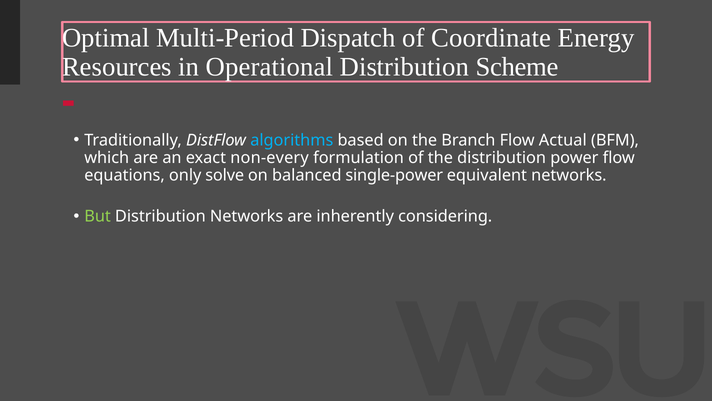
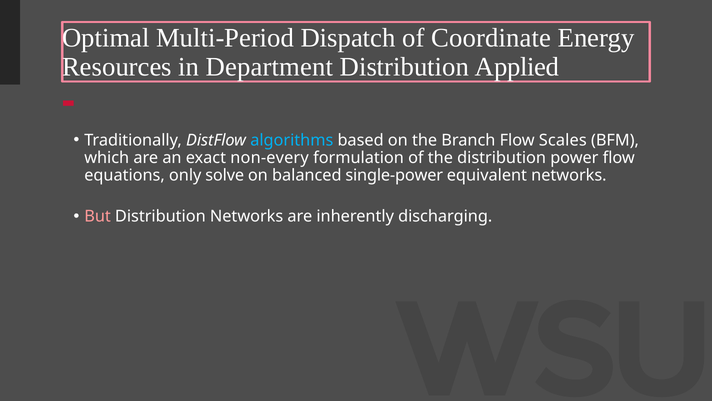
Operational: Operational -> Department
Scheme: Scheme -> Applied
Actual: Actual -> Scales
But colour: light green -> pink
considering: considering -> discharging
